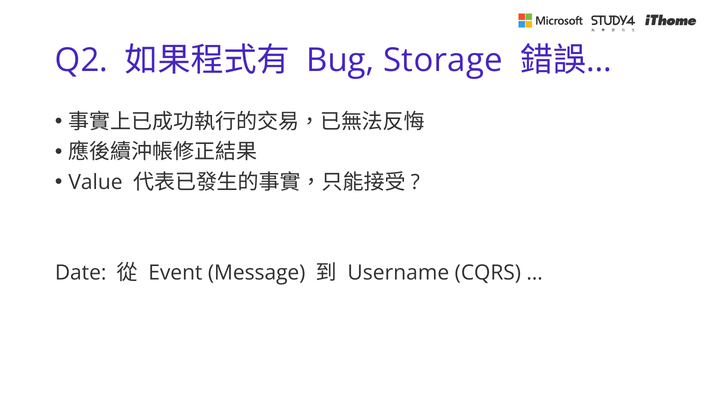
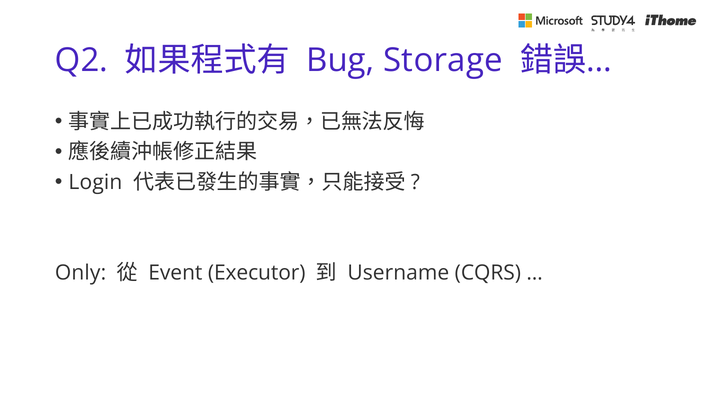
Value: Value -> Login
Date: Date -> Only
Message: Message -> Executor
